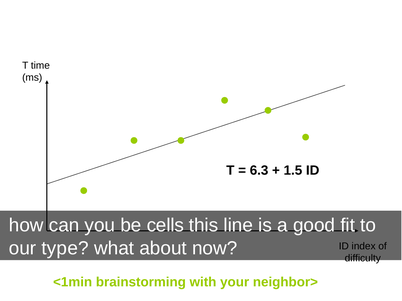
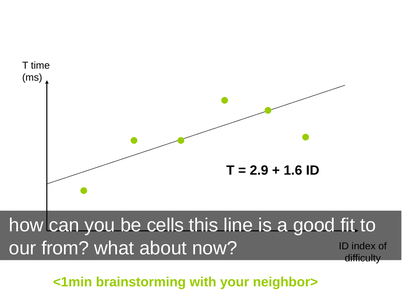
6.3: 6.3 -> 2.9
1.5: 1.5 -> 1.6
type: type -> from
